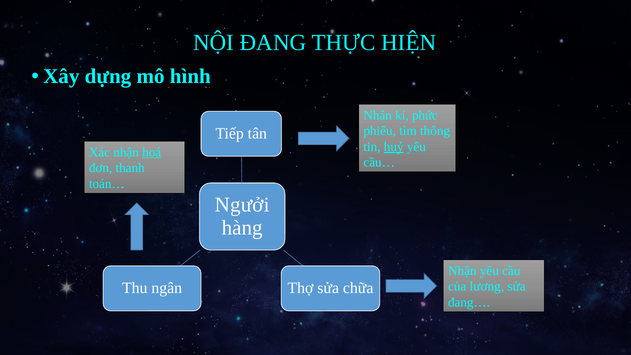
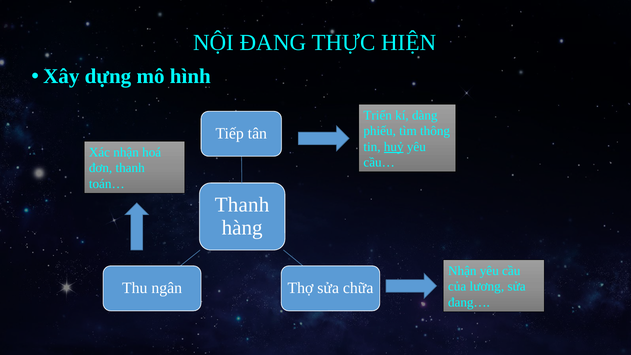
Nhân: Nhân -> Triển
phức: phức -> dàng
hoá underline: present -> none
Ngưởi at (242, 205): Ngưởi -> Thanh
